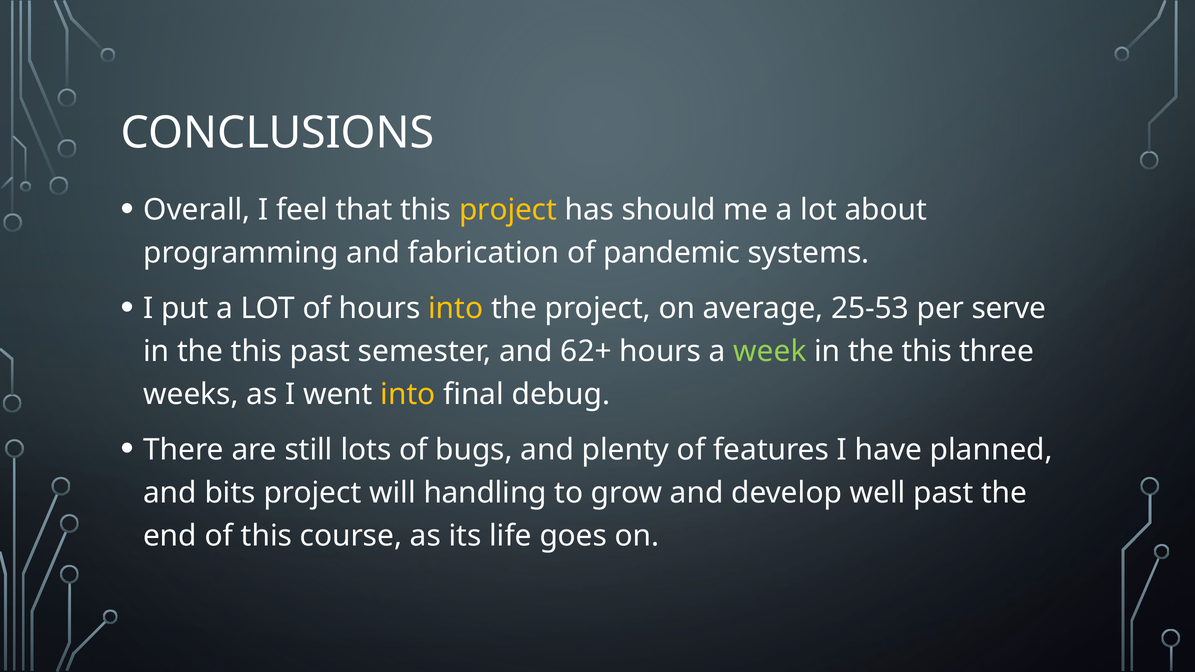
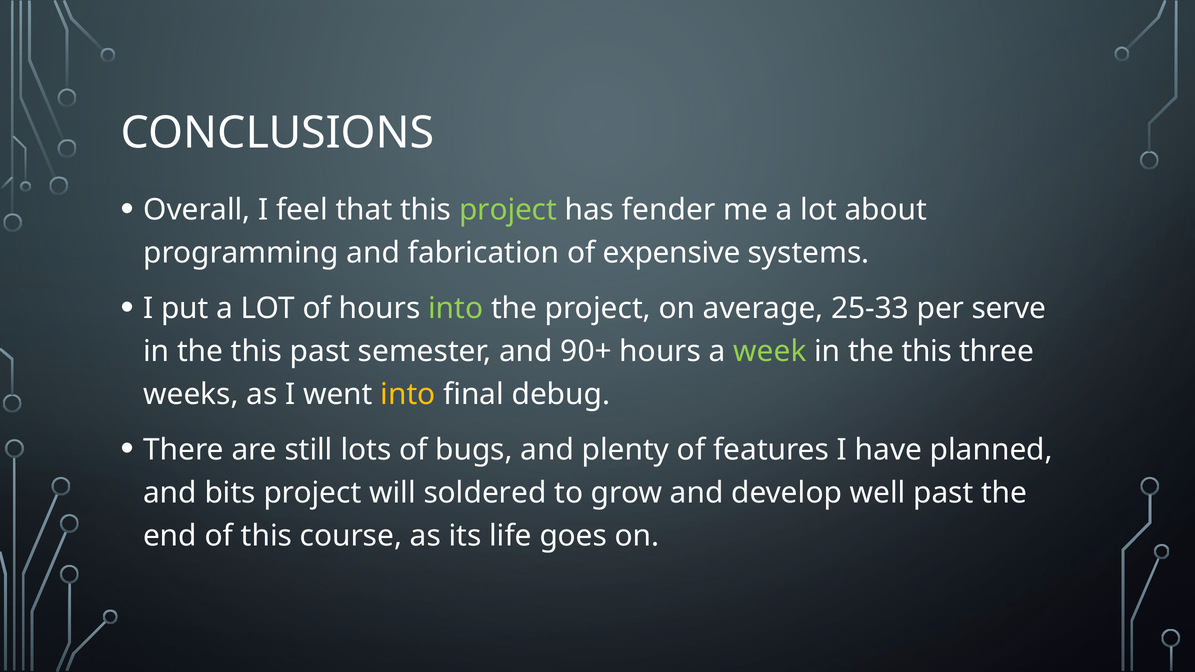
project at (508, 210) colour: yellow -> light green
should: should -> fender
pandemic: pandemic -> expensive
into at (456, 308) colour: yellow -> light green
25-53: 25-53 -> 25-33
62+: 62+ -> 90+
handling: handling -> soldered
